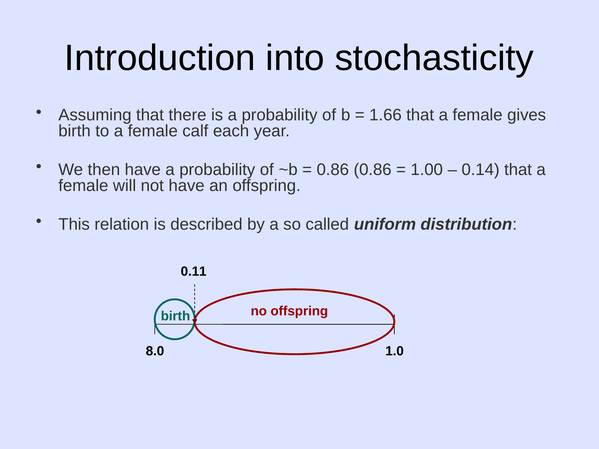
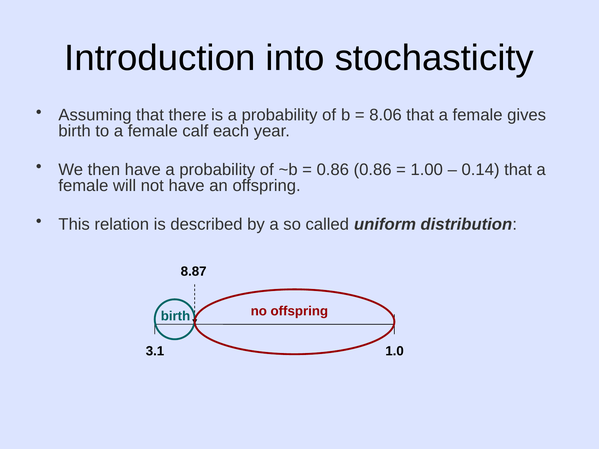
1.66: 1.66 -> 8.06
0.11: 0.11 -> 8.87
8.0: 8.0 -> 3.1
